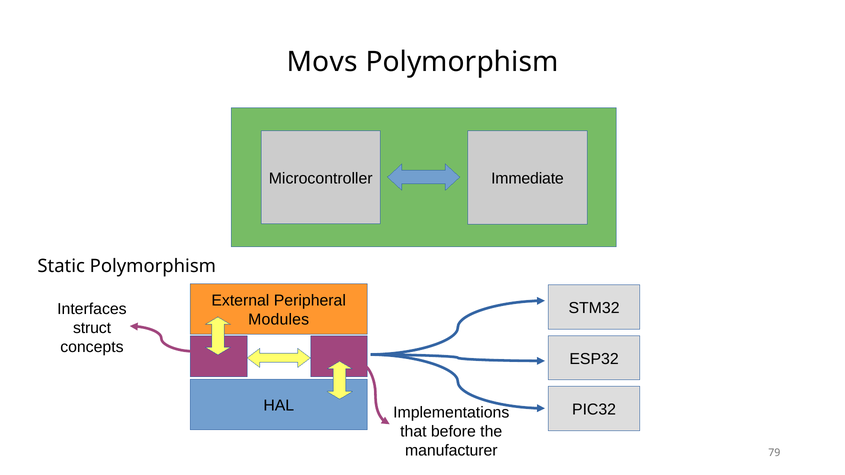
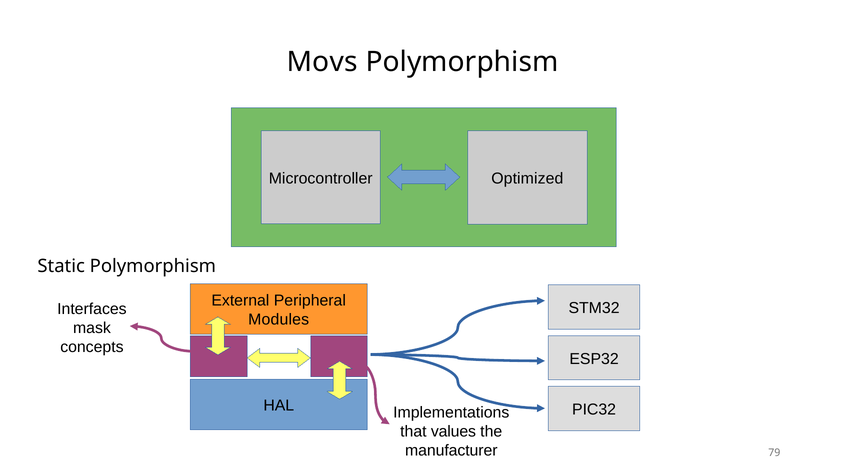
Immediate: Immediate -> Optimized
struct: struct -> mask
before: before -> values
